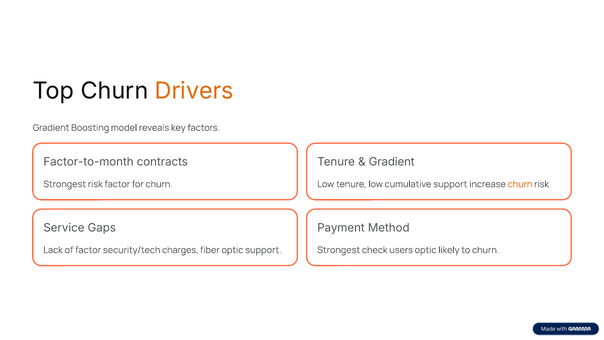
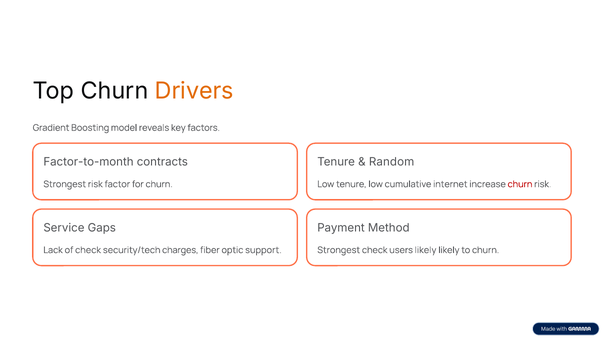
Gradient at (392, 162): Gradient -> Random
cumulative support: support -> internet
churn at (520, 184) colour: orange -> red
of factor: factor -> check
users optic: optic -> likely
